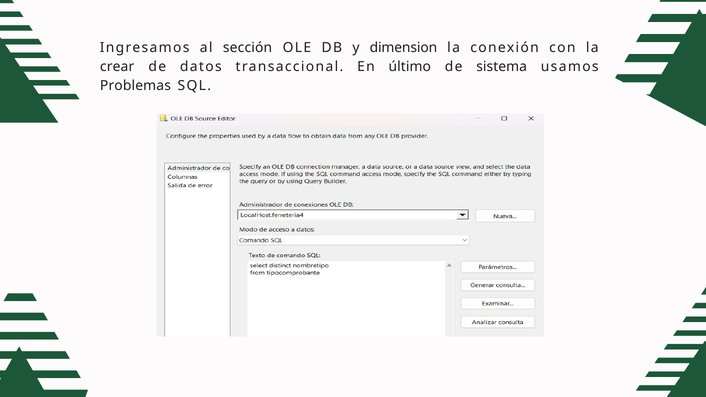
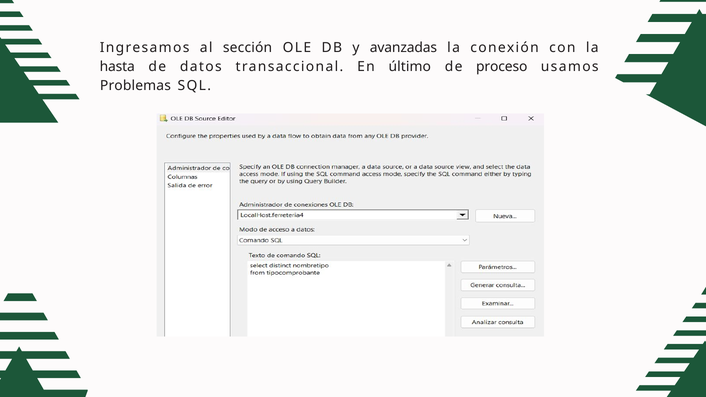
dimension: dimension -> avanzadas
crear: crear -> hasta
sistema: sistema -> proceso
